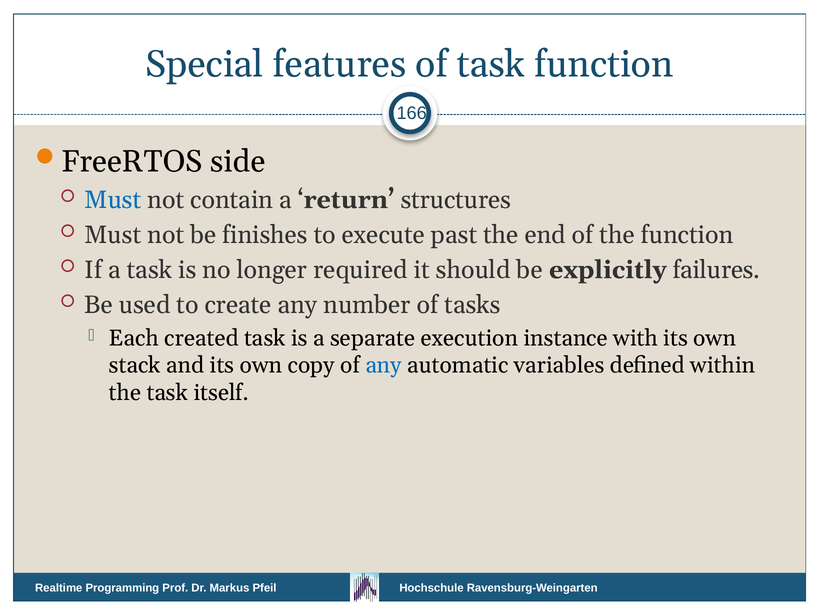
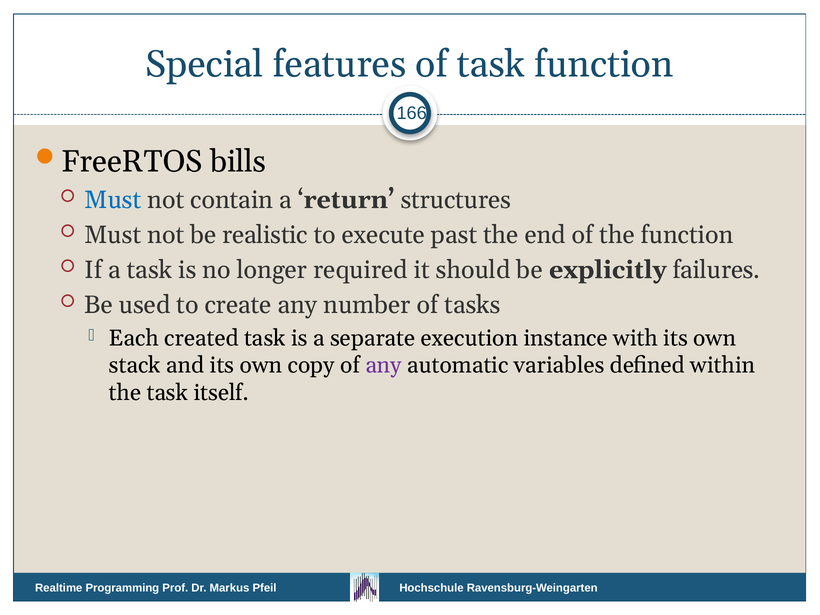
side: side -> bills
finishes: finishes -> realistic
any at (384, 365) colour: blue -> purple
